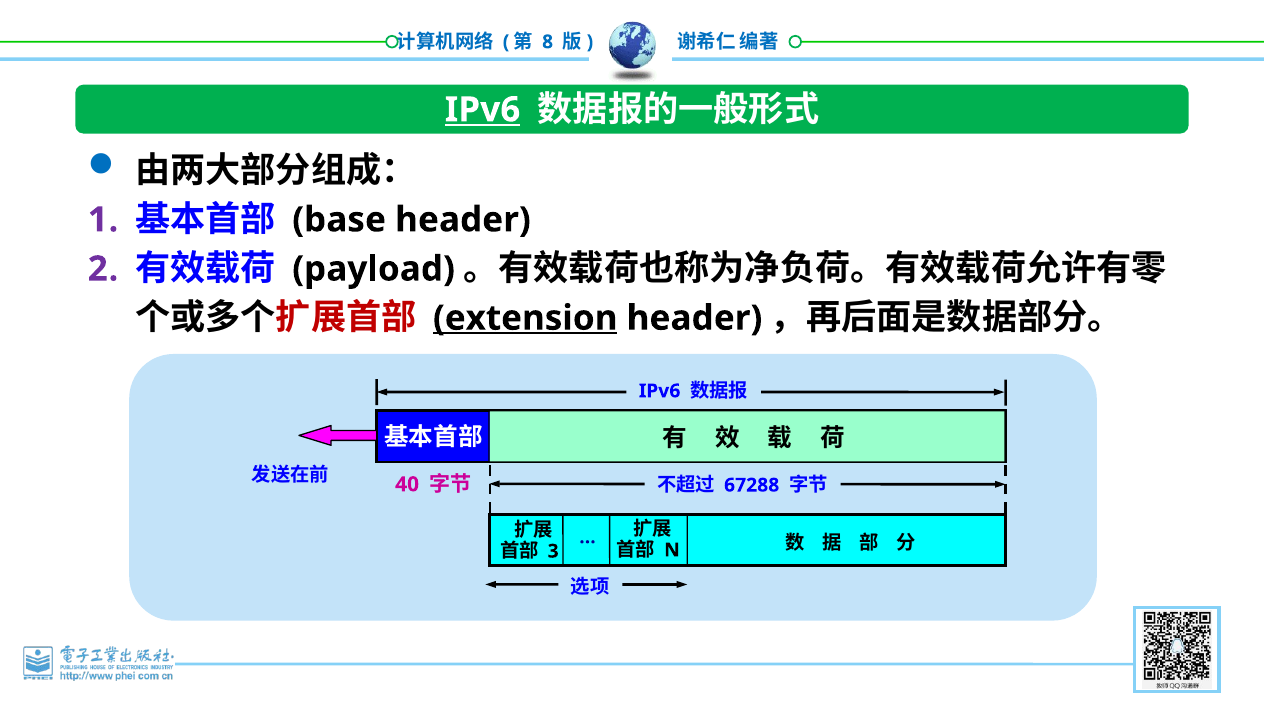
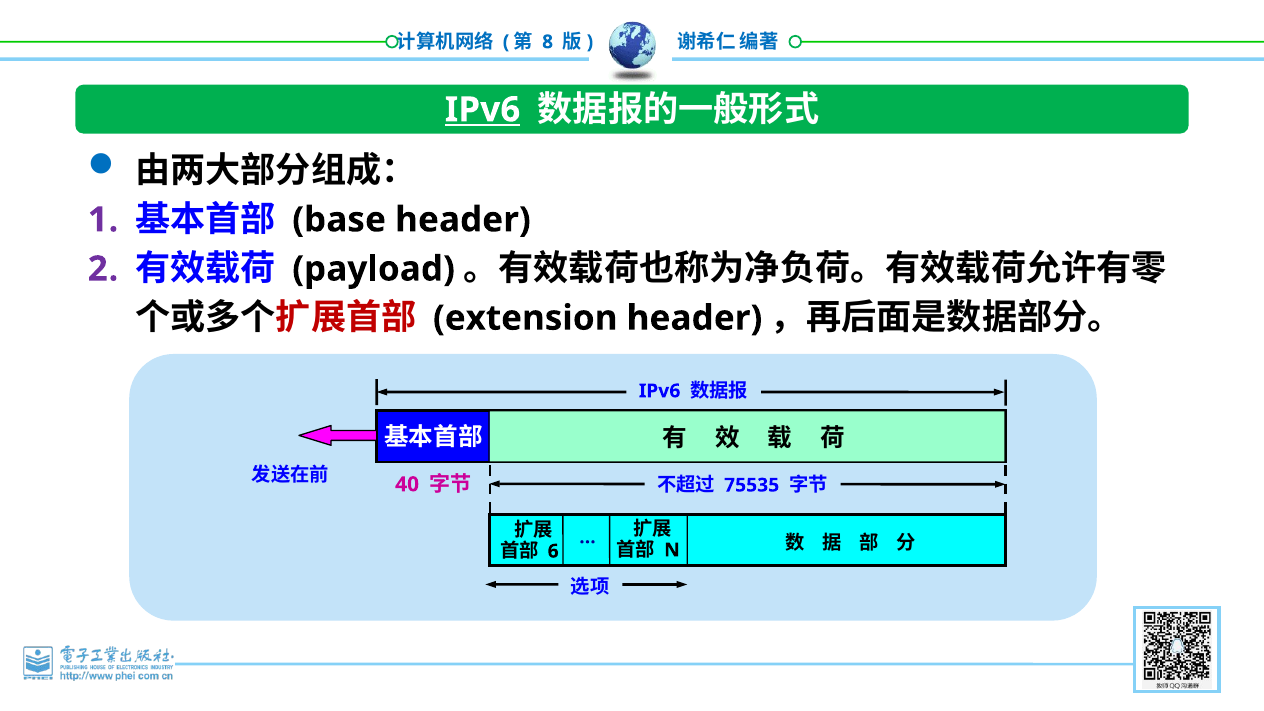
extension underline: present -> none
67288: 67288 -> 75535
3: 3 -> 6
